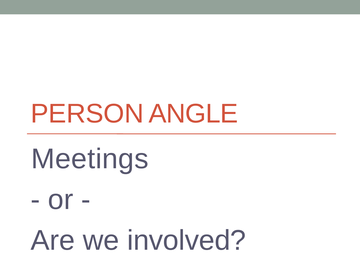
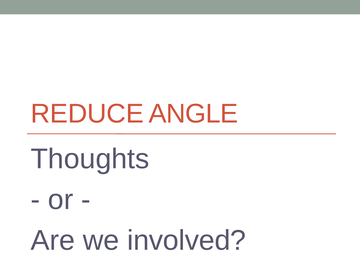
PERSON: PERSON -> REDUCE
Meetings: Meetings -> Thoughts
